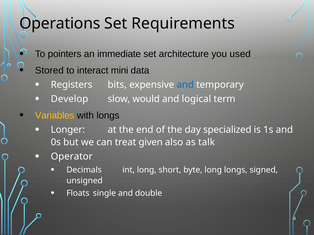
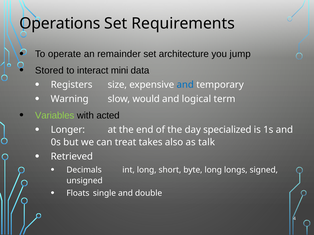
pointers: pointers -> operate
immediate: immediate -> remainder
used: used -> jump
bits: bits -> size
Develop: Develop -> Warning
Variables colour: yellow -> light green
with longs: longs -> acted
given: given -> takes
Operator: Operator -> Retrieved
